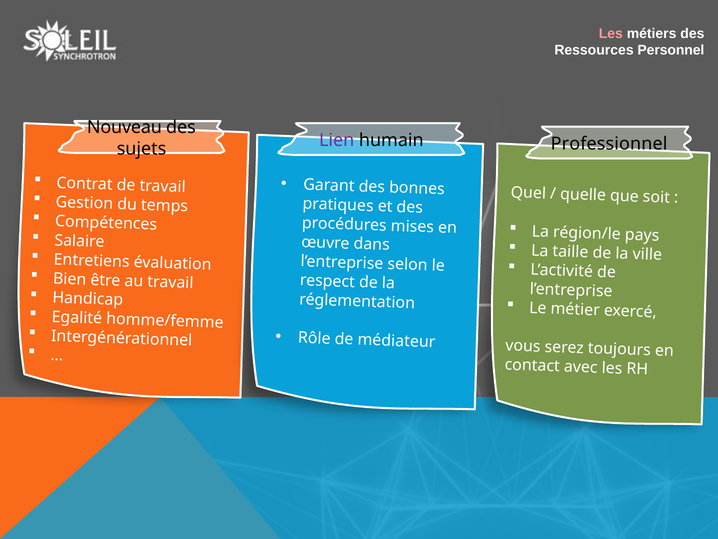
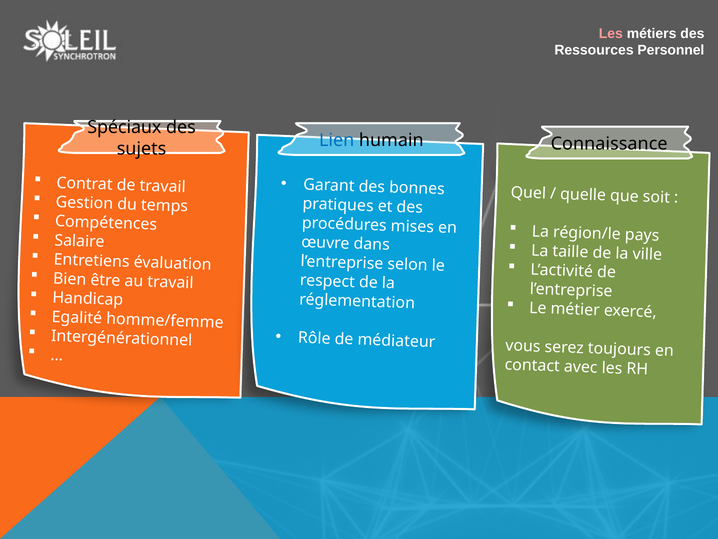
Nouveau: Nouveau -> Spéciaux
Lien colour: purple -> blue
Professionnel: Professionnel -> Connaissance
